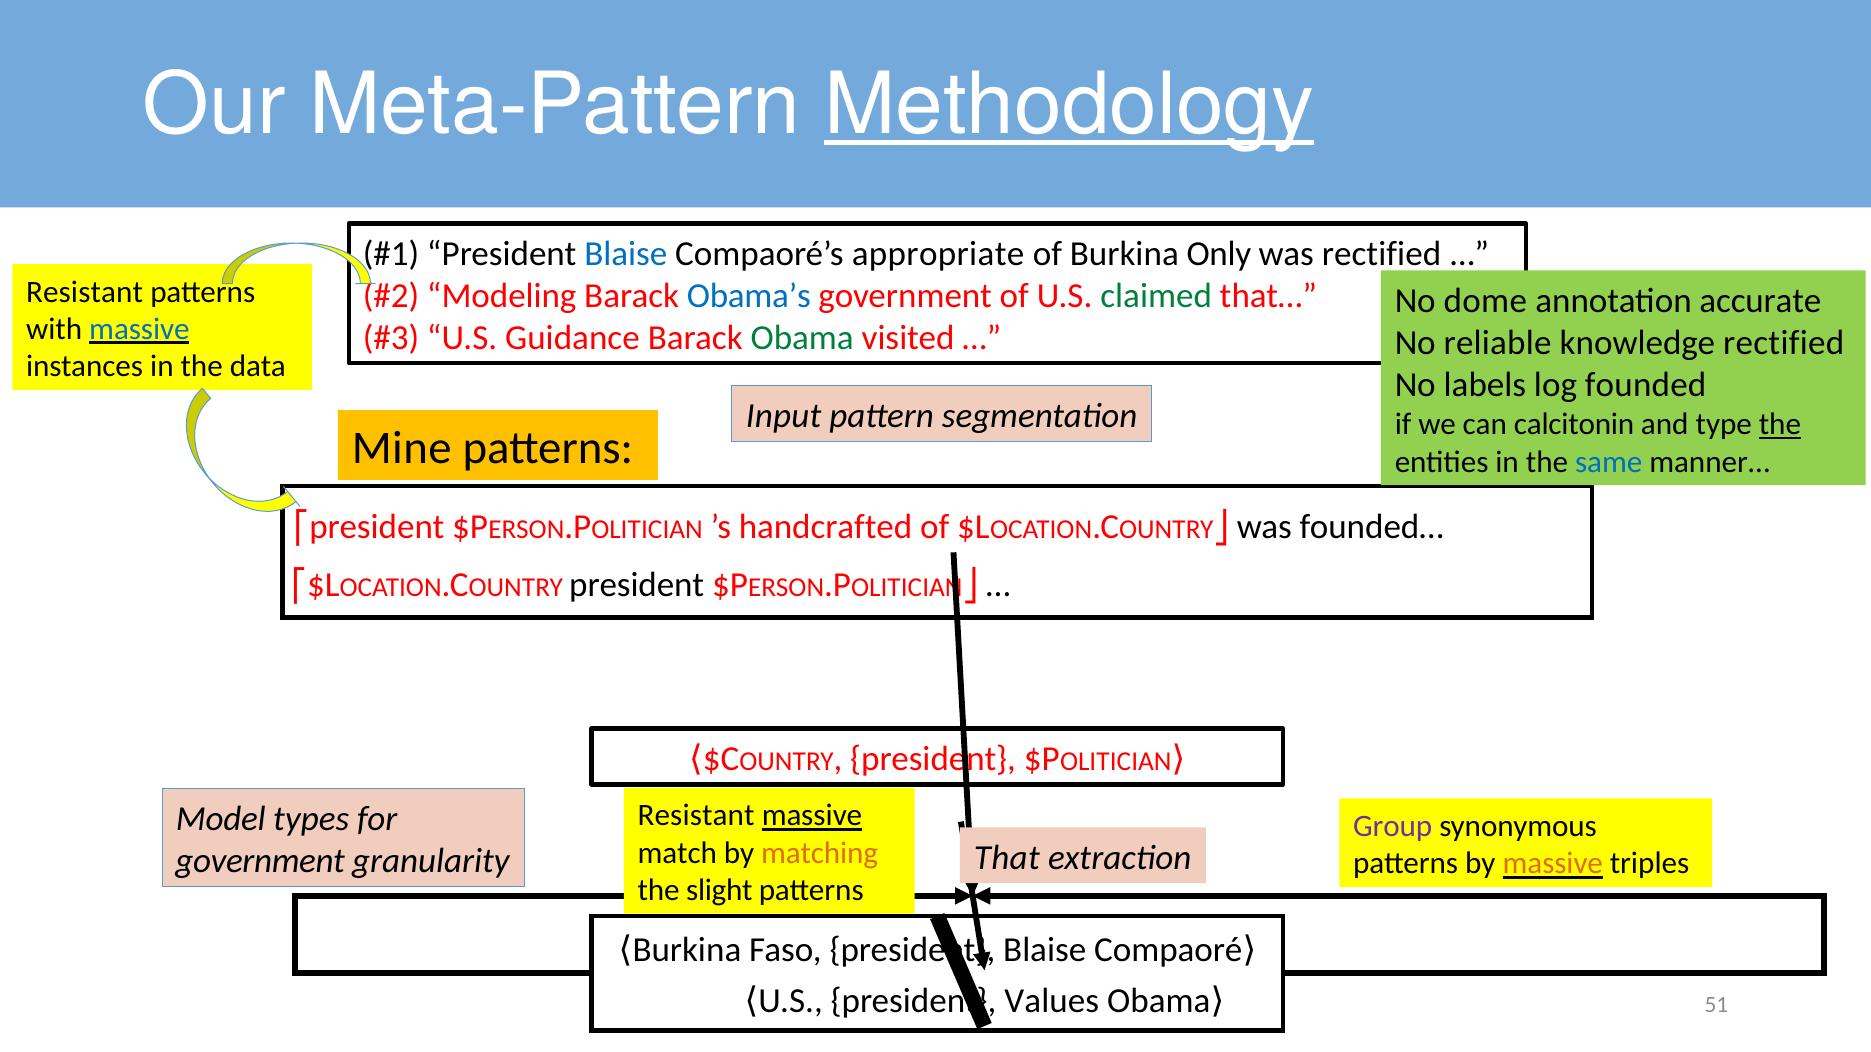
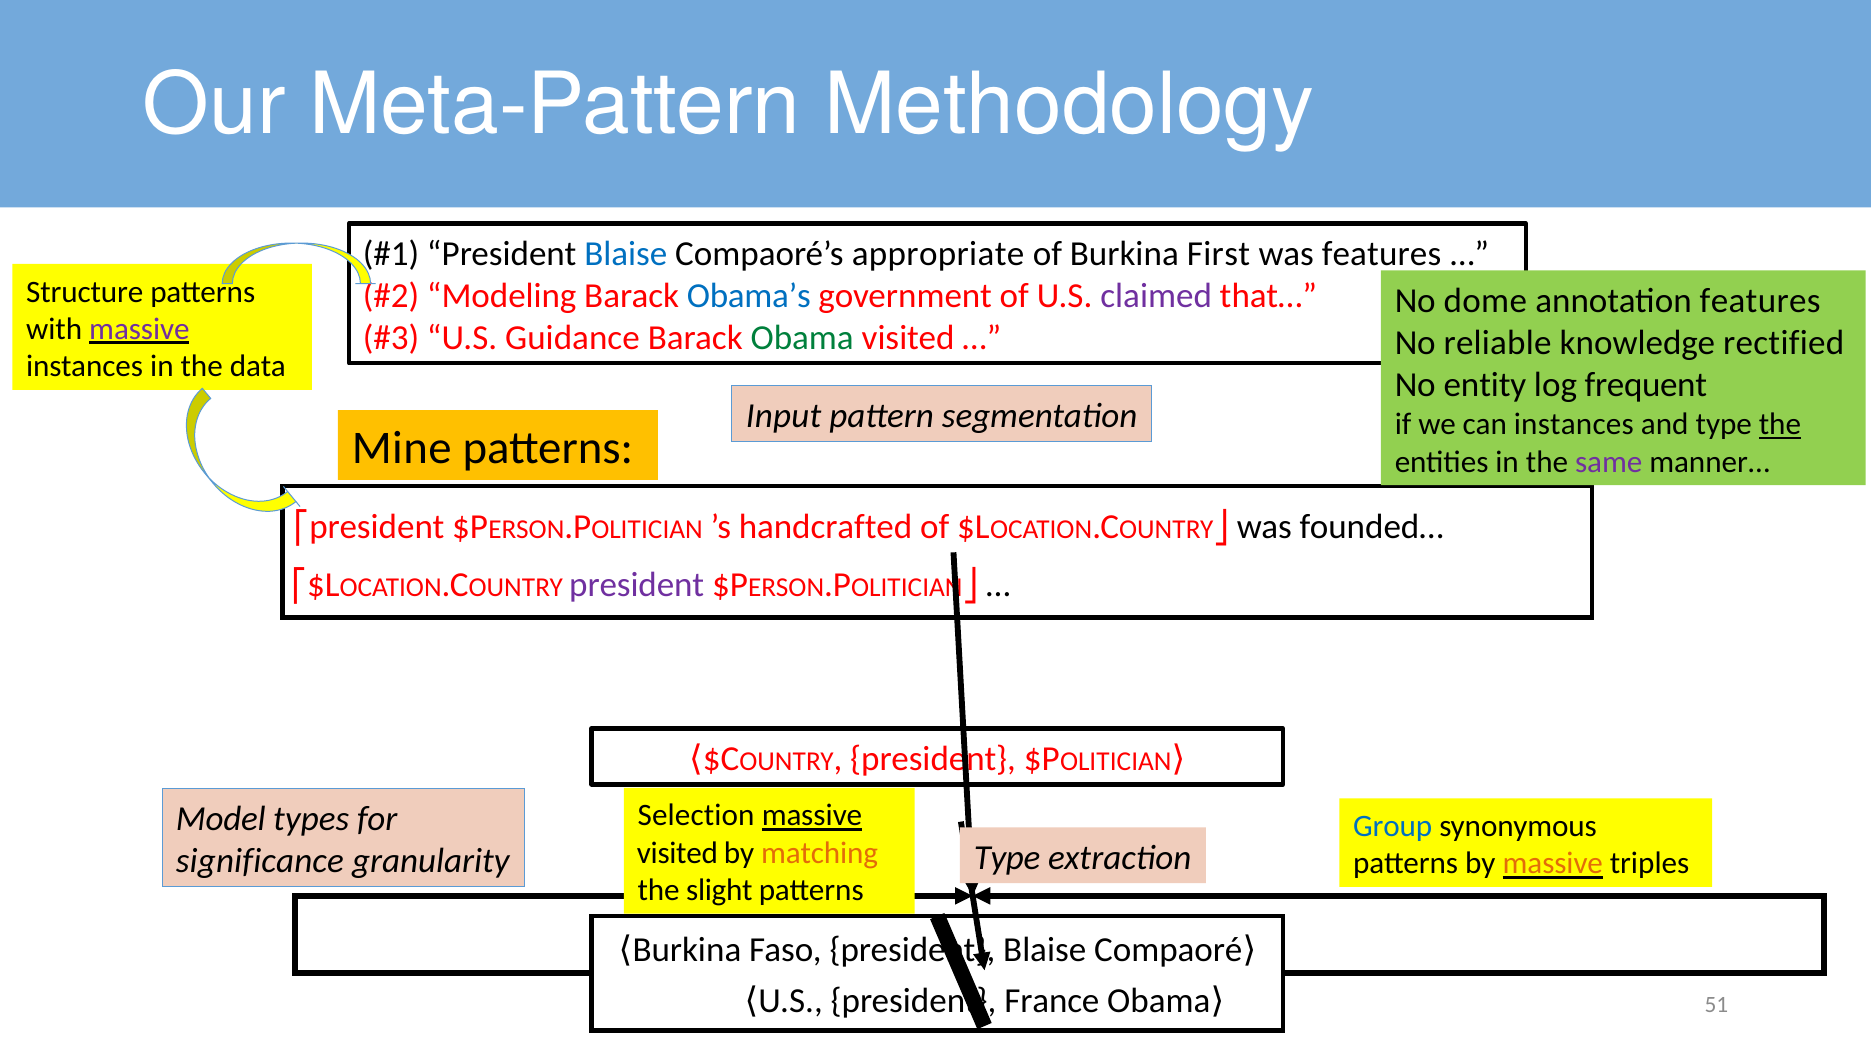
Methodology underline: present -> none
Only: Only -> First
was rectified: rectified -> features
Resistant at (85, 292): Resistant -> Structure
claimed colour: green -> purple
annotation accurate: accurate -> features
massive at (139, 329) colour: blue -> purple
labels: labels -> entity
founded: founded -> frequent
can calcitonin: calcitonin -> instances
same colour: blue -> purple
president at (637, 585) colour: black -> purple
Resistant at (696, 816): Resistant -> Selection
Group colour: purple -> blue
match at (677, 853): match -> visited
That at (1007, 858): That -> Type
government at (260, 861): government -> significance
Values: Values -> France
